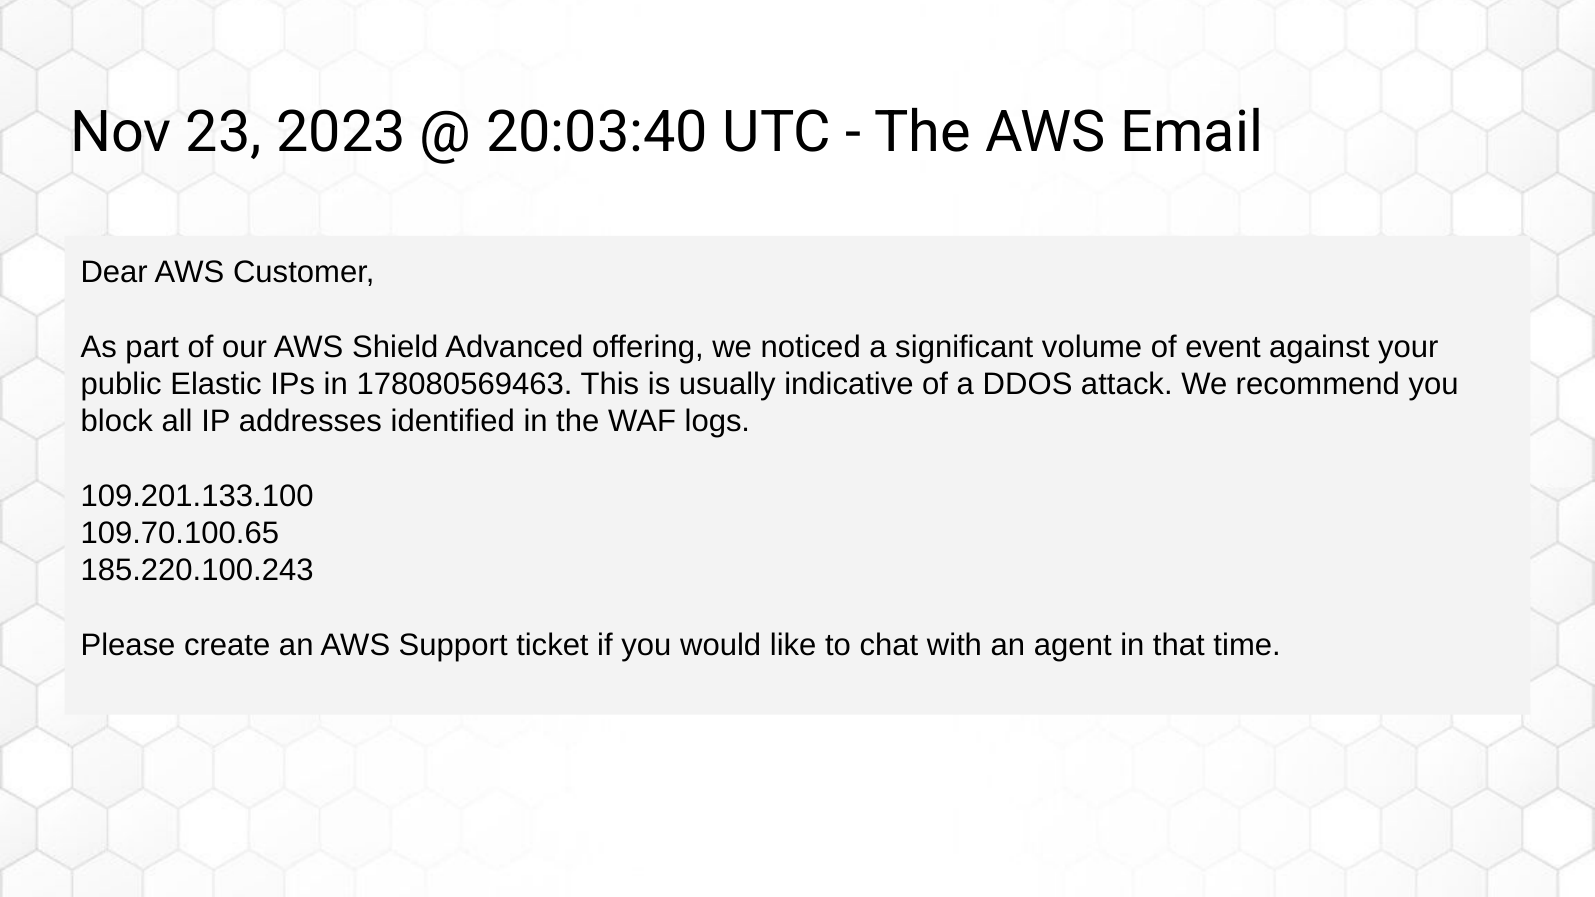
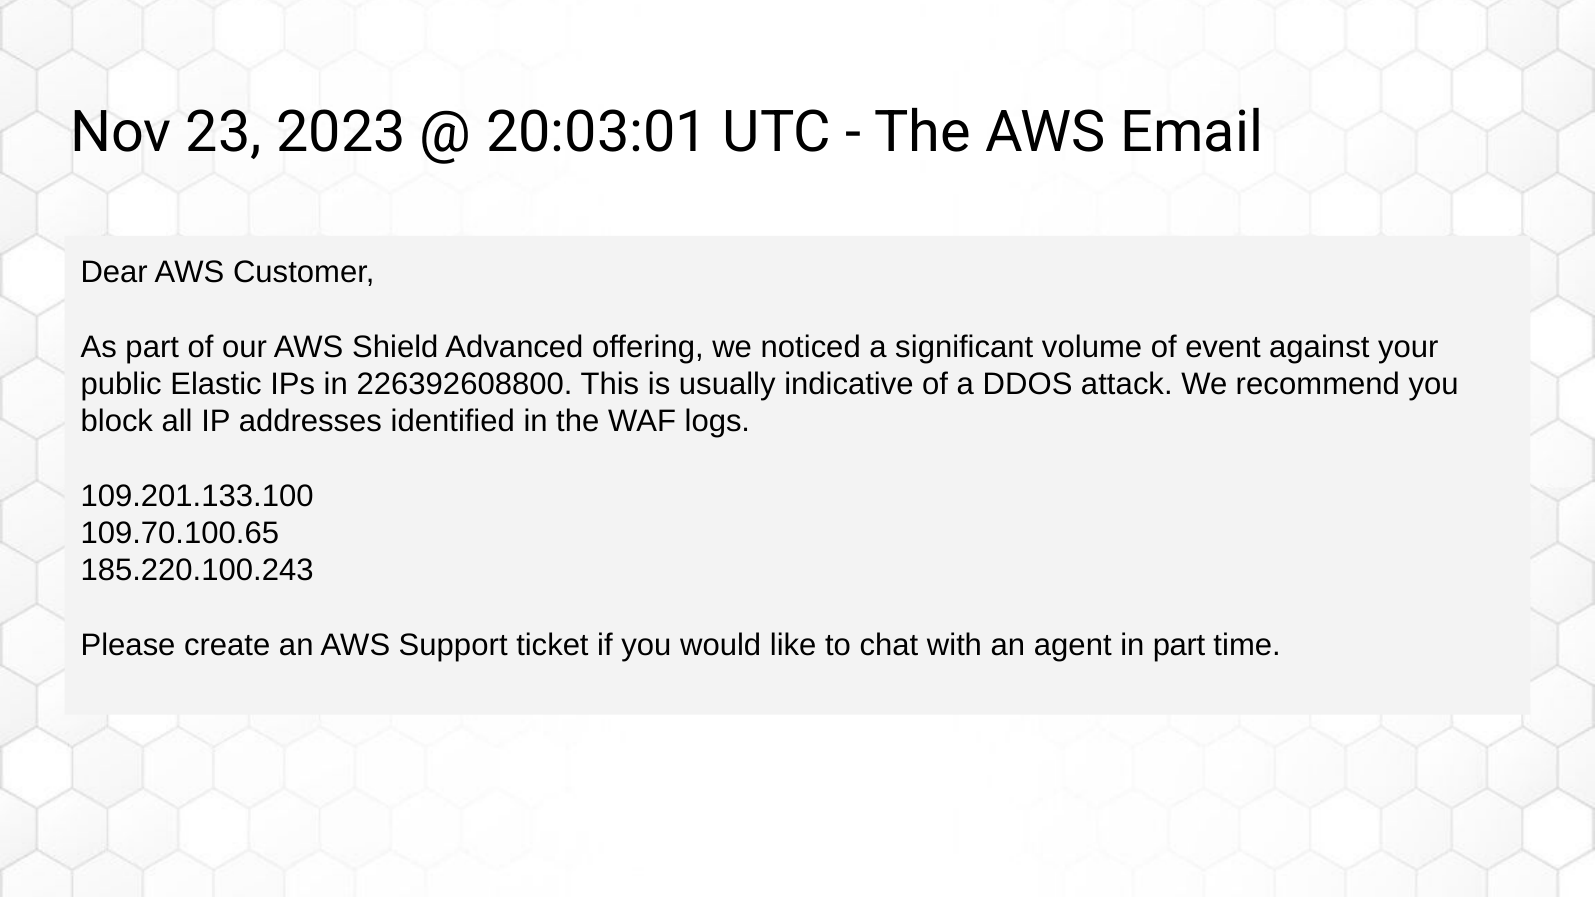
20:03:40: 20:03:40 -> 20:03:01
178080569463: 178080569463 -> 226392608800
in that: that -> part
